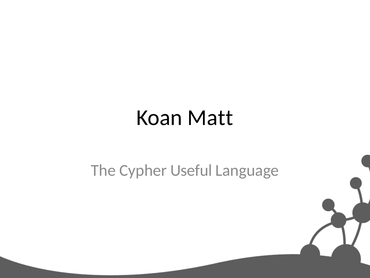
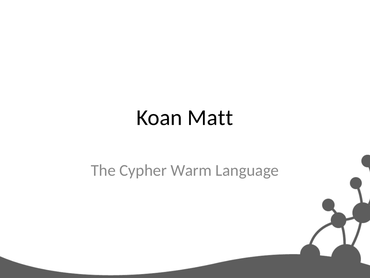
Useful: Useful -> Warm
